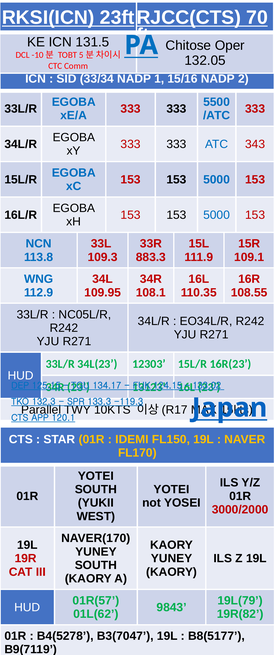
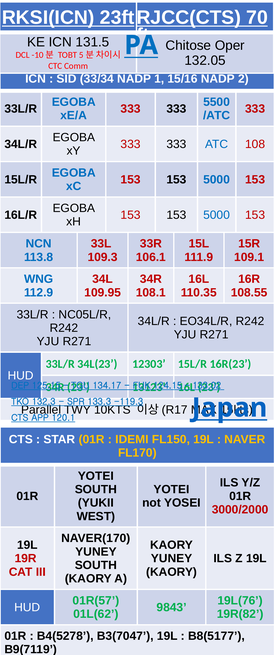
343: 343 -> 108
883.3: 883.3 -> 106.1
19L(79: 19L(79 -> 19L(76
